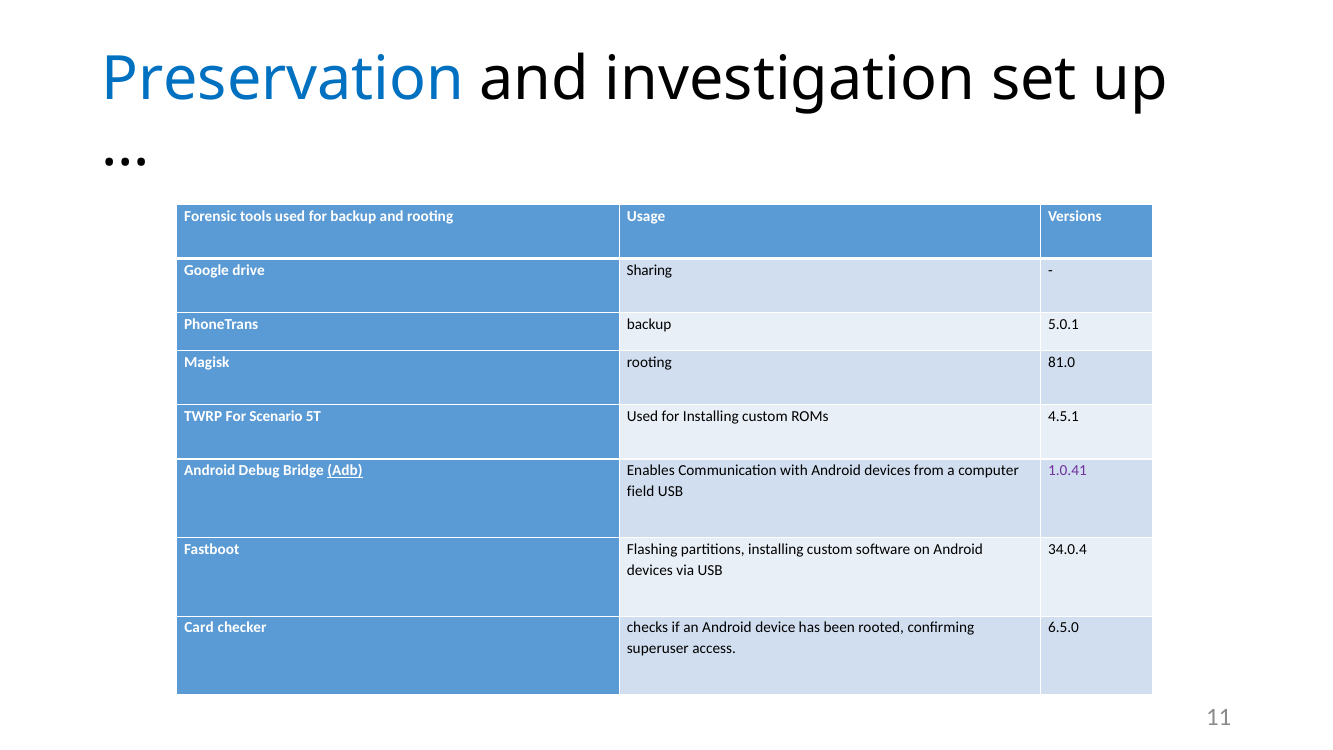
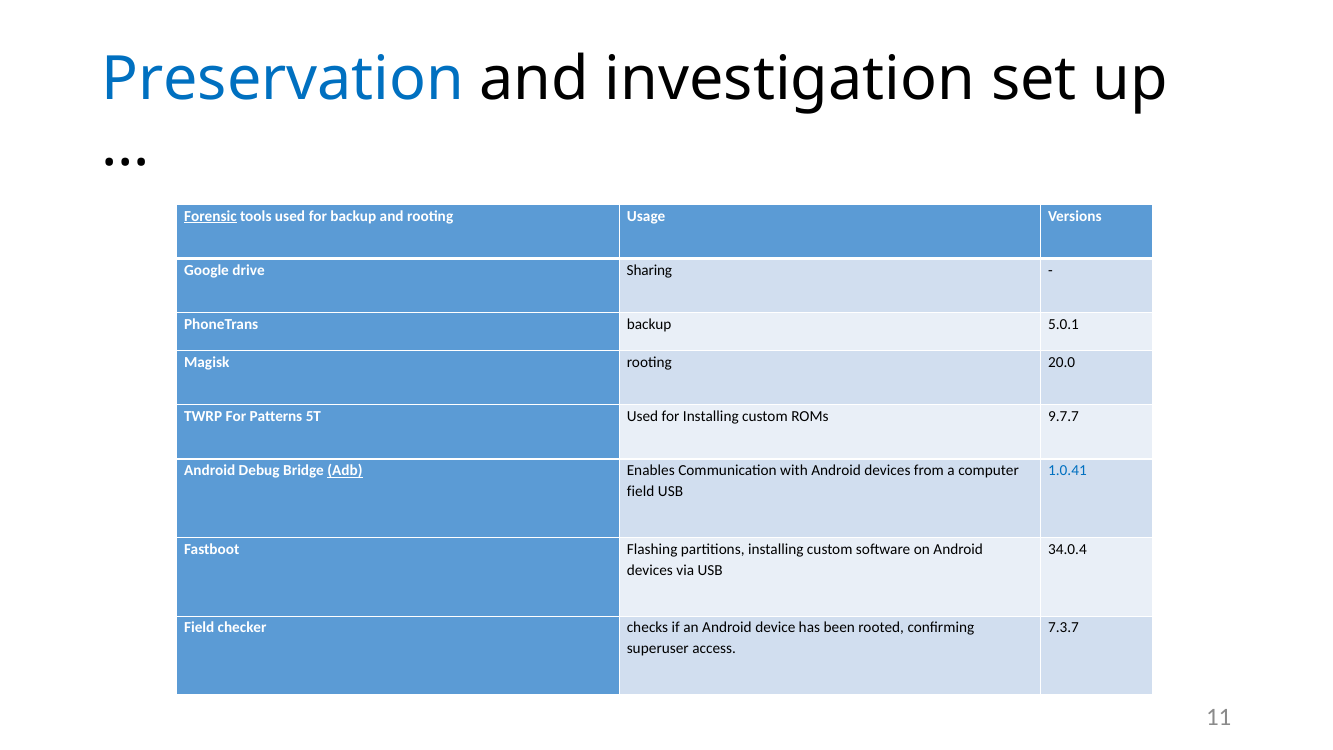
Forensic underline: none -> present
81.0: 81.0 -> 20.0
Scenario: Scenario -> Patterns
4.5.1: 4.5.1 -> 9.7.7
1.0.41 colour: purple -> blue
Card at (199, 628): Card -> Field
6.5.0: 6.5.0 -> 7.3.7
